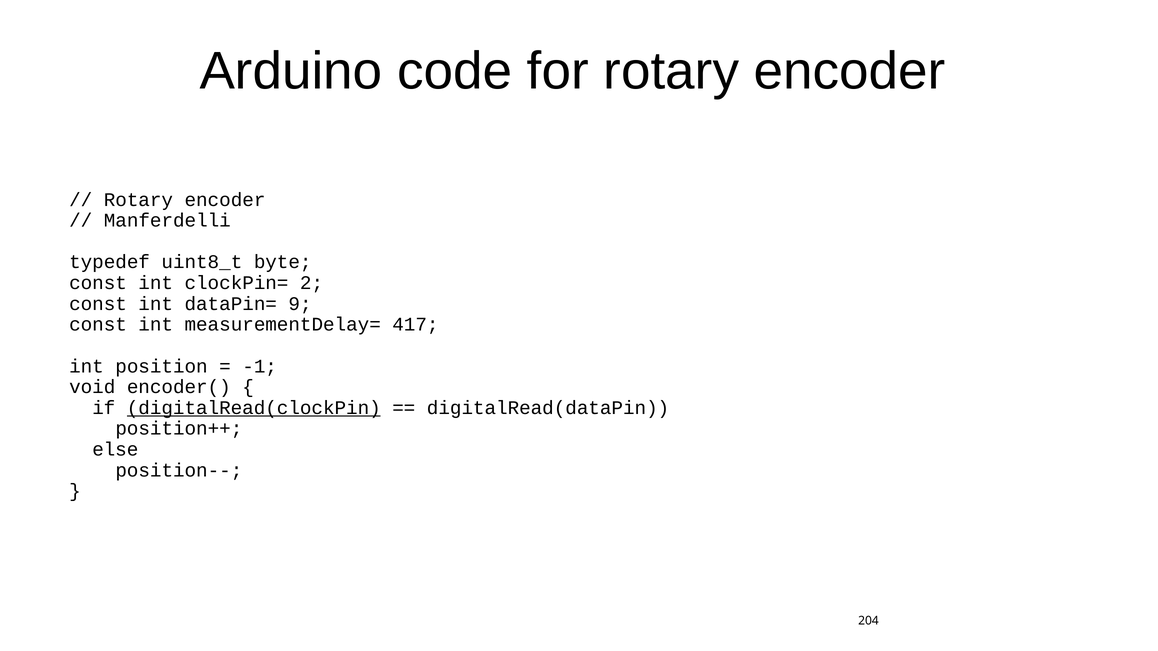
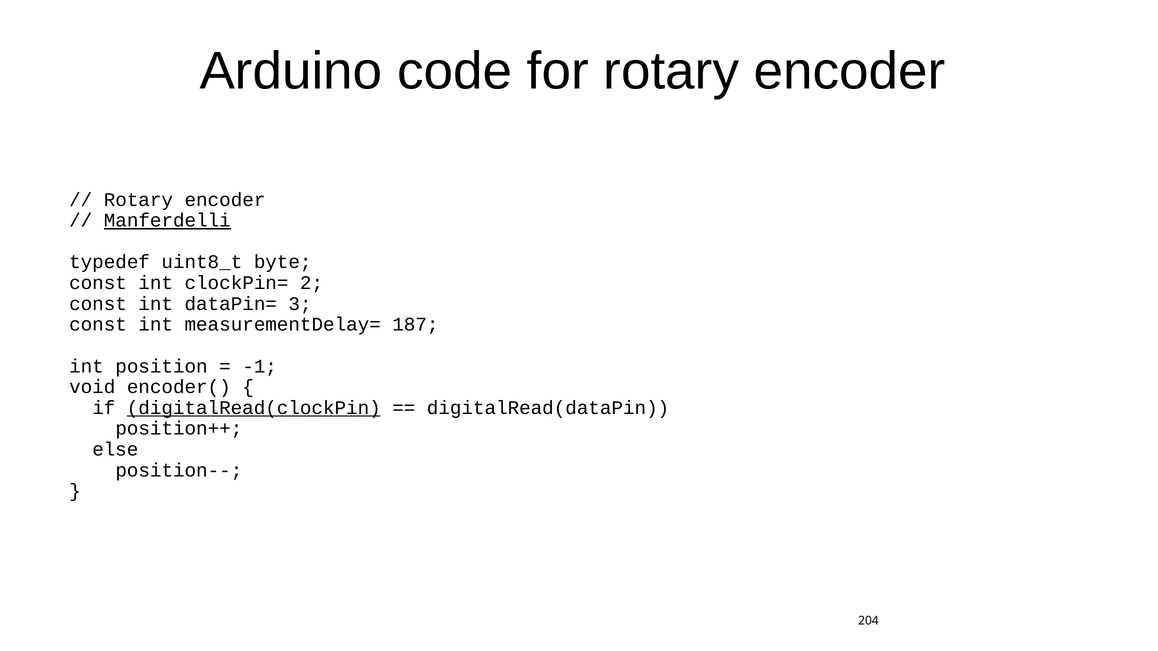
Manferdelli underline: none -> present
9: 9 -> 3
417: 417 -> 187
